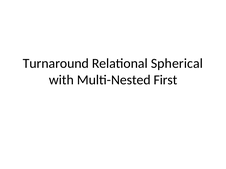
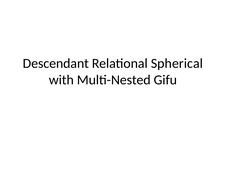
Turnaround: Turnaround -> Descendant
First: First -> Gifu
